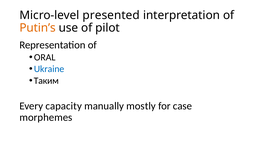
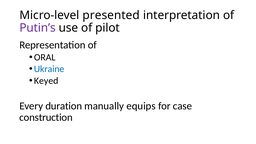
Putin’s colour: orange -> purple
Таким: Таким -> Keyed
capacity: capacity -> duration
mostly: mostly -> equips
morphemes: morphemes -> construction
